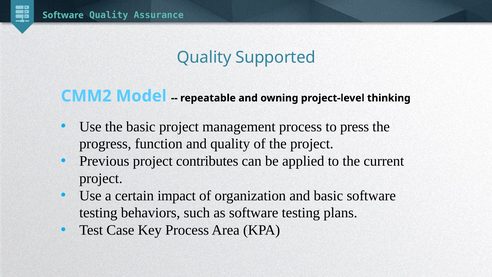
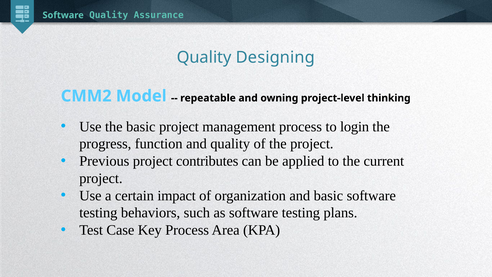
Supported: Supported -> Designing
press: press -> login
